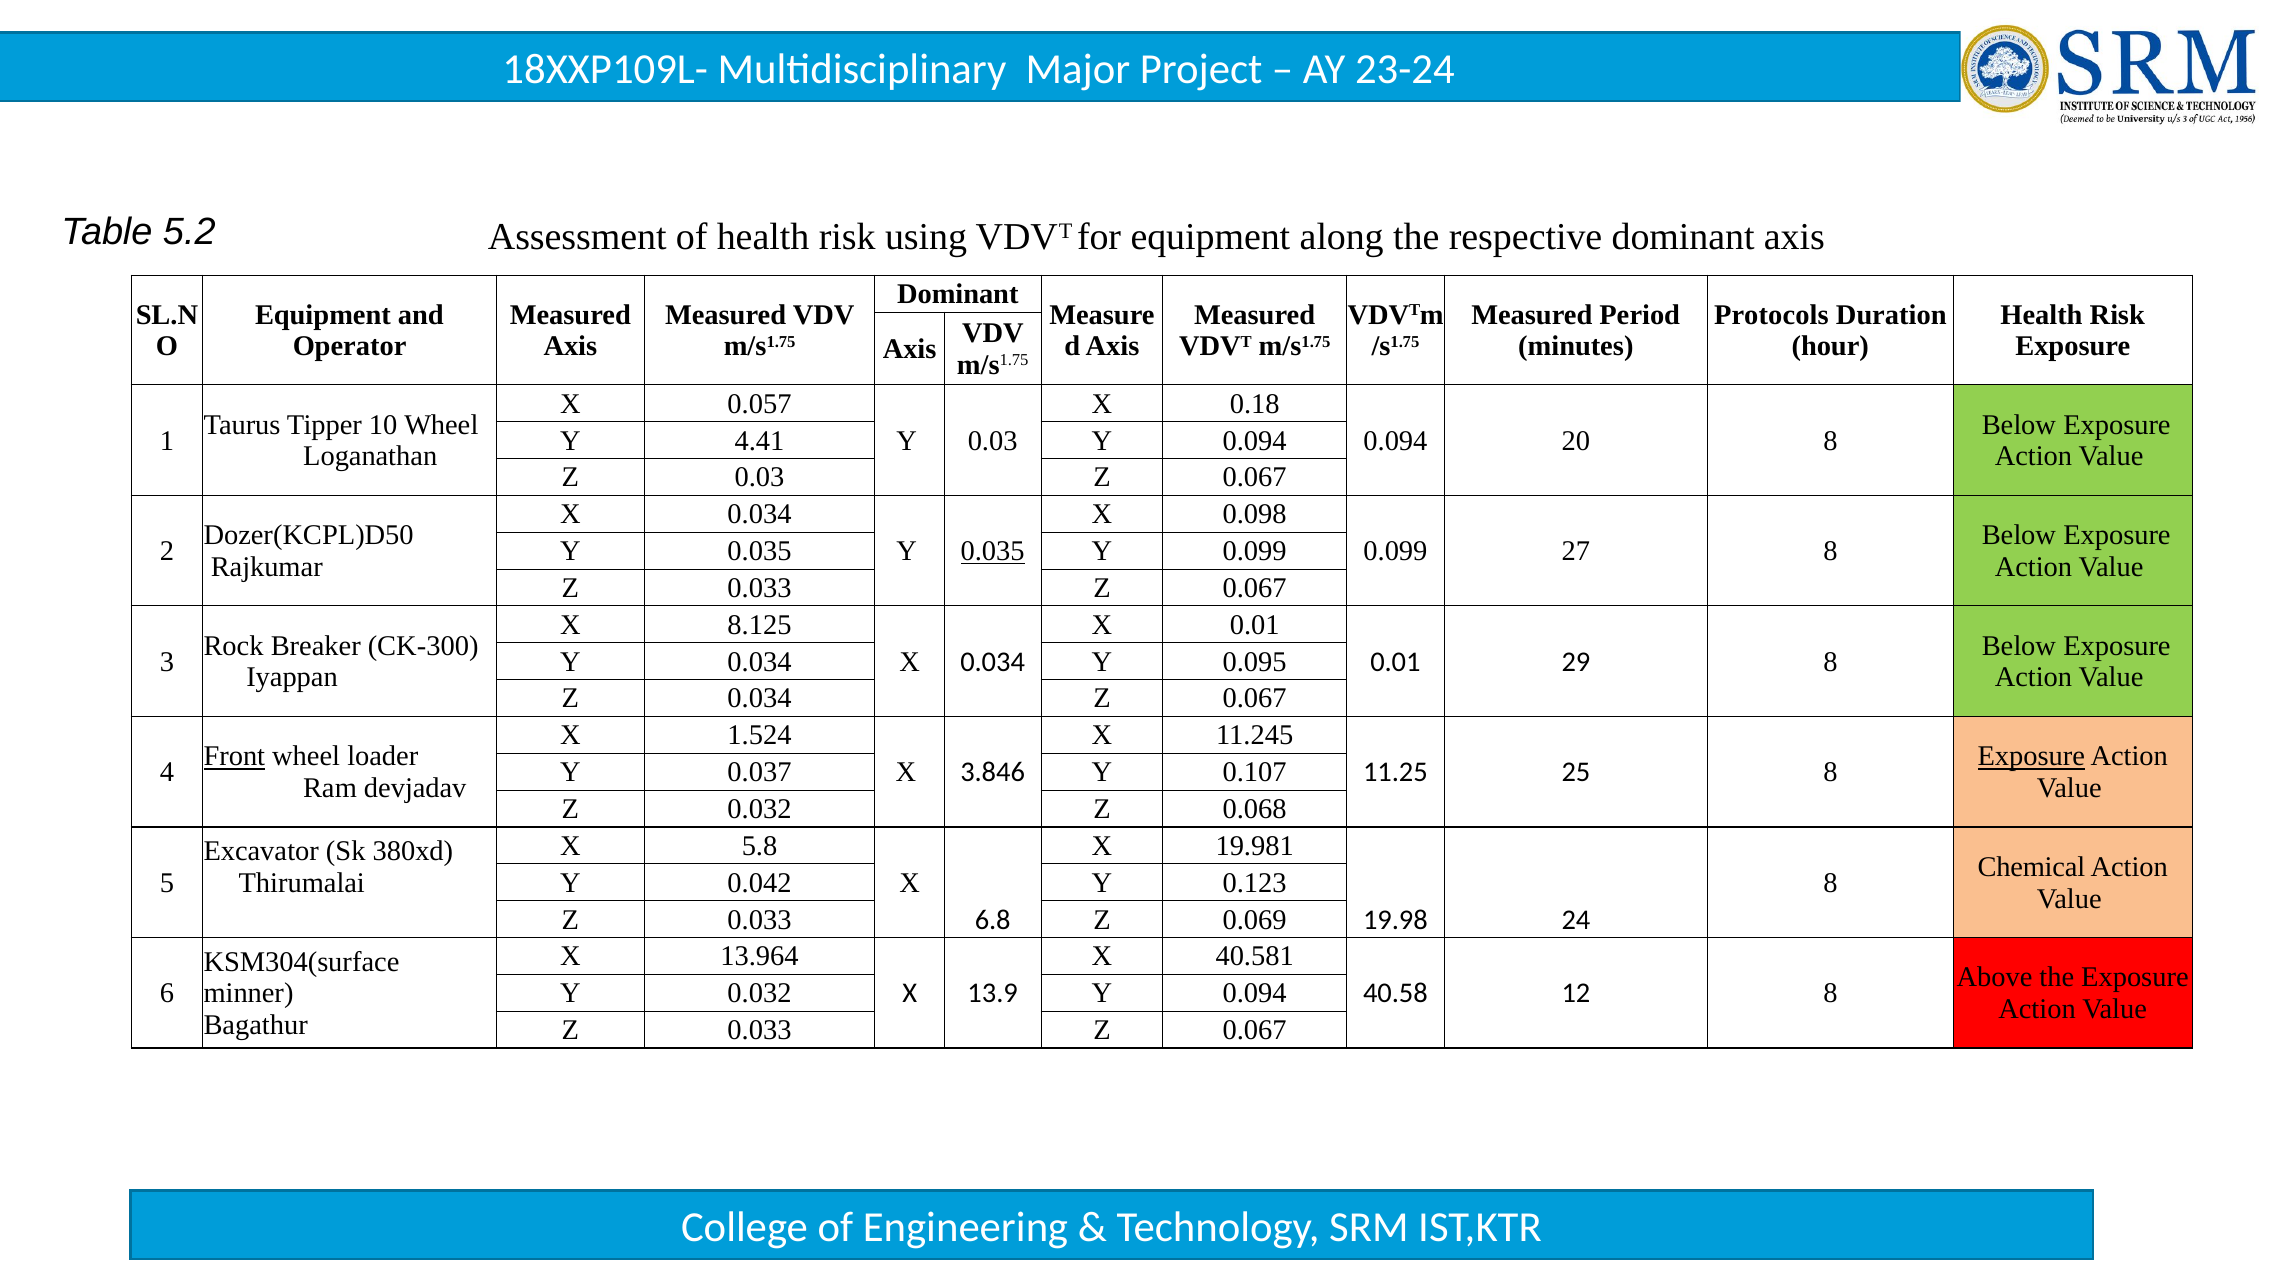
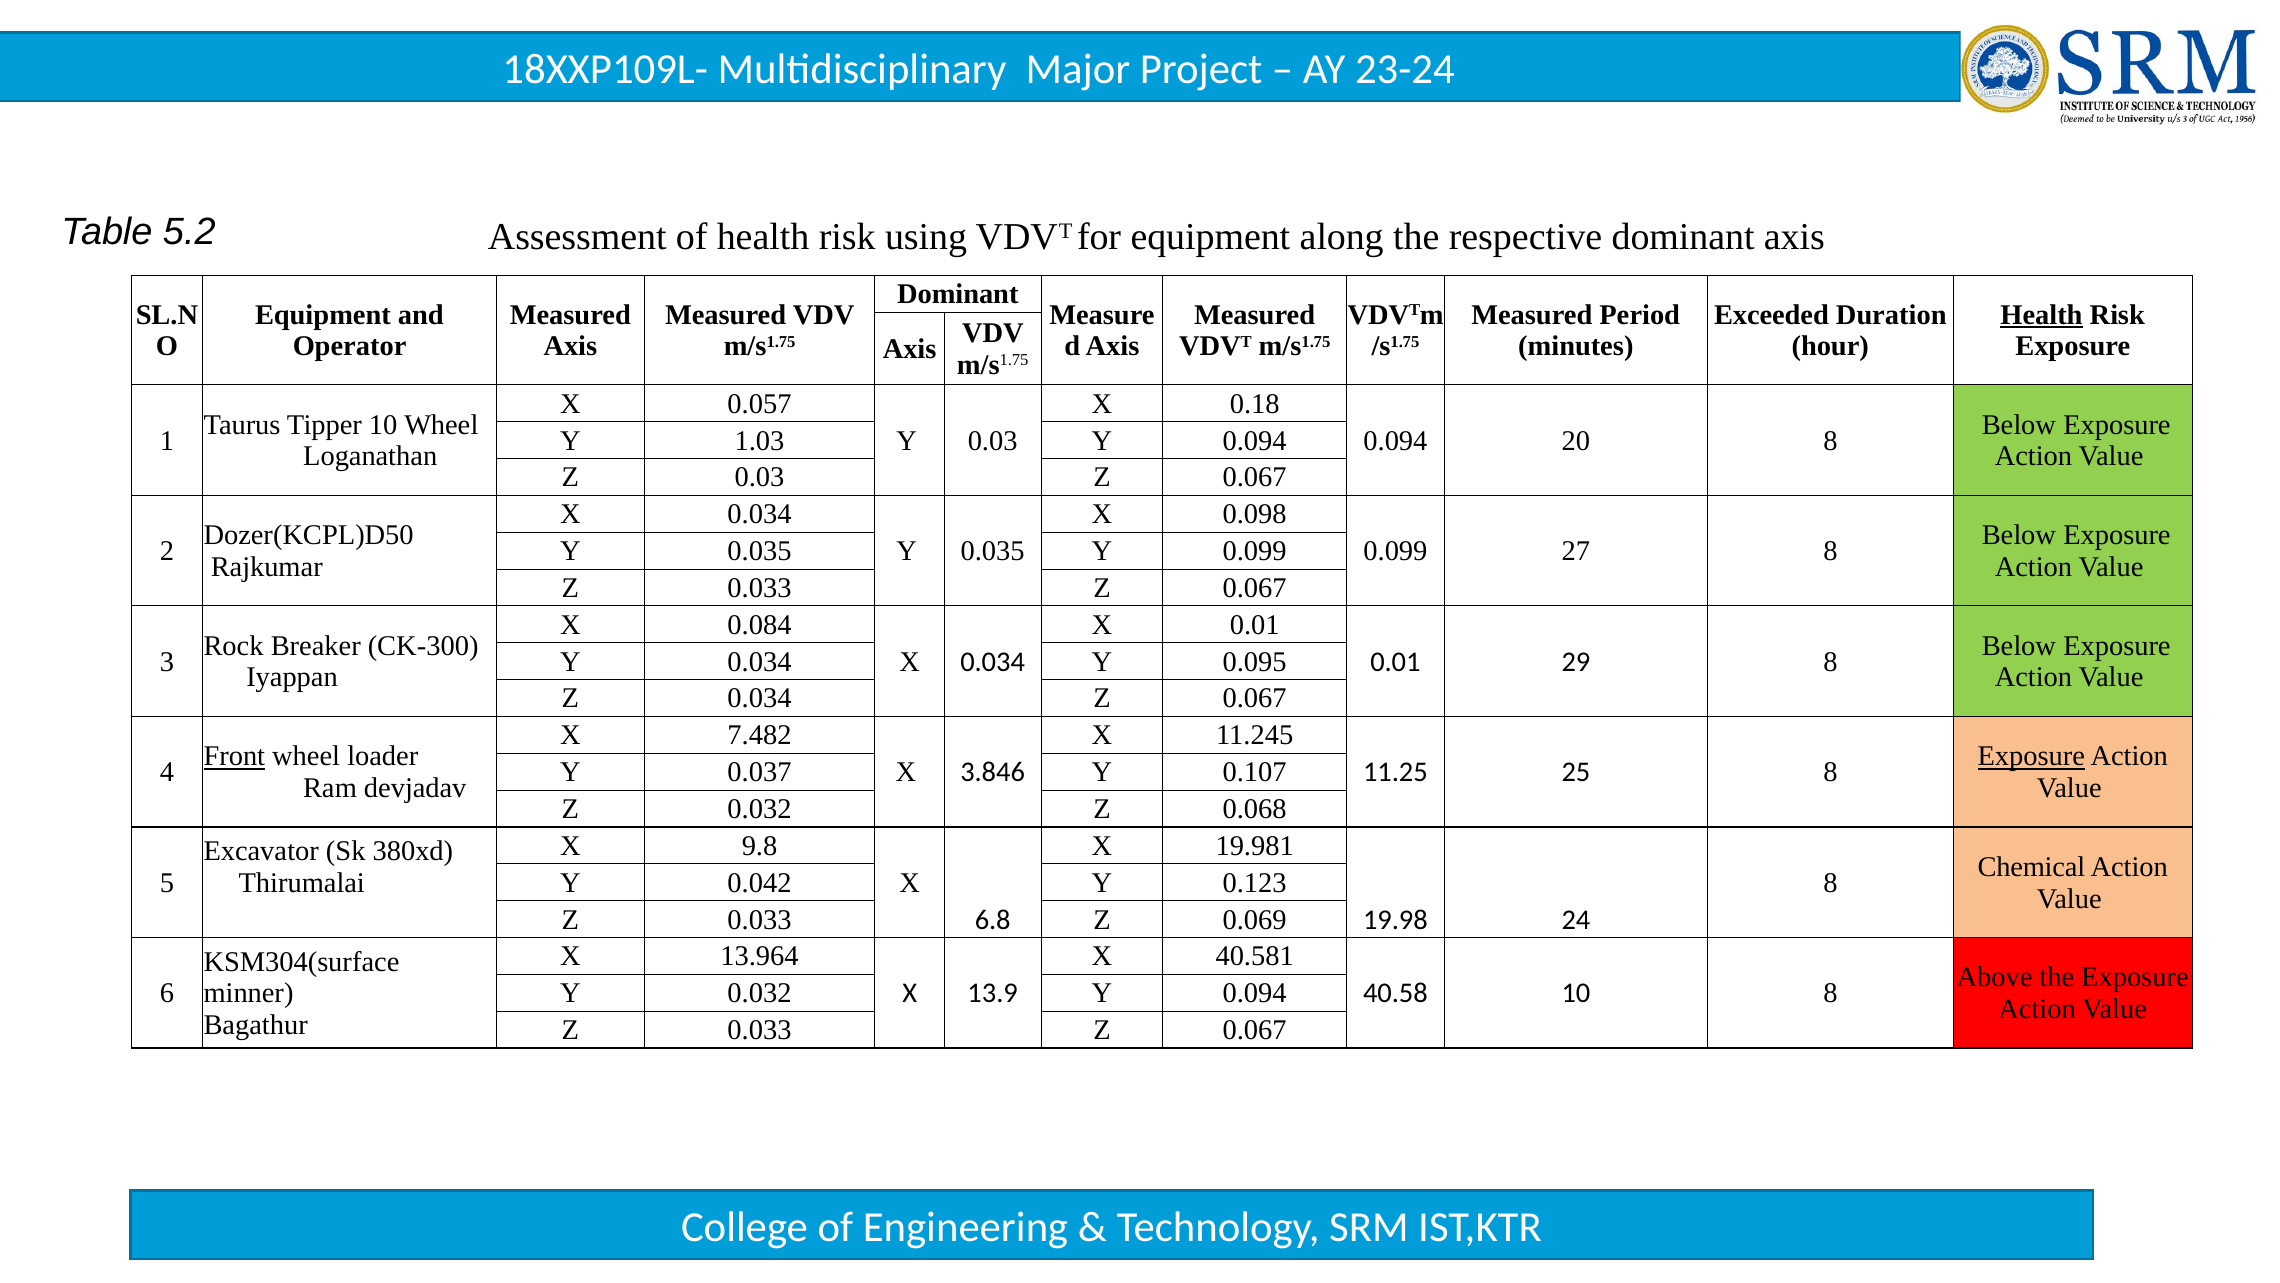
Protocols: Protocols -> Exceeded
Health at (2042, 315) underline: none -> present
4.41: 4.41 -> 1.03
0.035 at (993, 551) underline: present -> none
8.125: 8.125 -> 0.084
1.524: 1.524 -> 7.482
5.8: 5.8 -> 9.8
40.58 12: 12 -> 10
